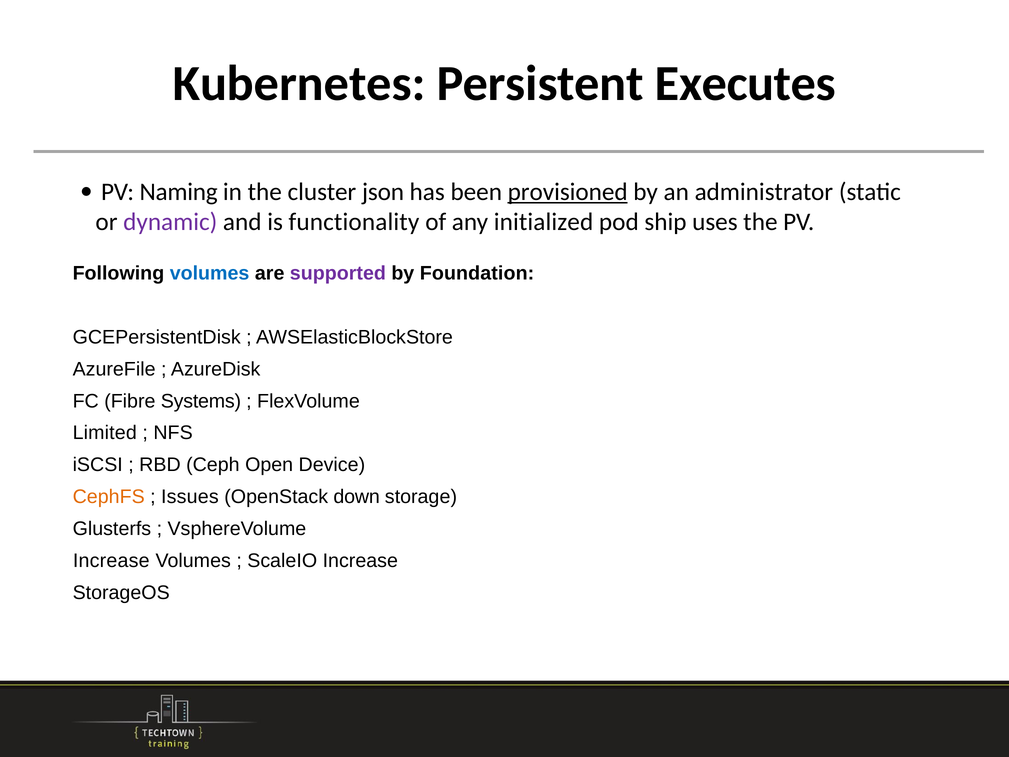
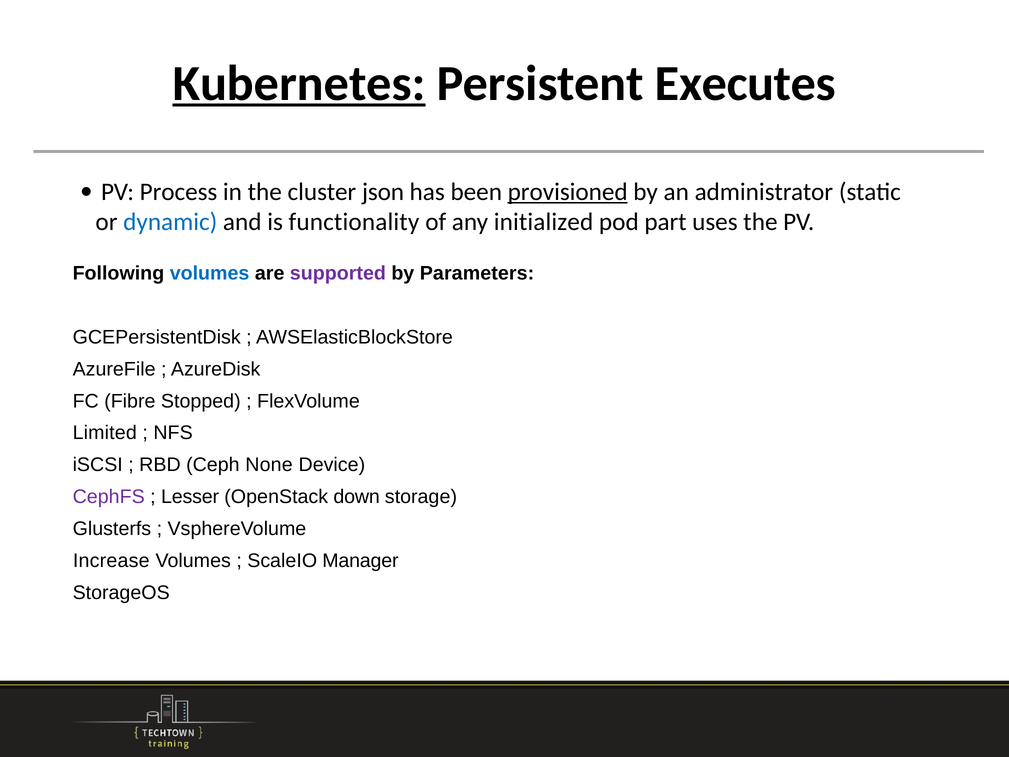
Kubernetes underline: none -> present
Naming: Naming -> Process
dynamic colour: purple -> blue
ship: ship -> part
Foundation: Foundation -> Parameters
Systems: Systems -> Stopped
Open: Open -> None
CephFS colour: orange -> purple
Issues: Issues -> Lesser
ScaleIO Increase: Increase -> Manager
